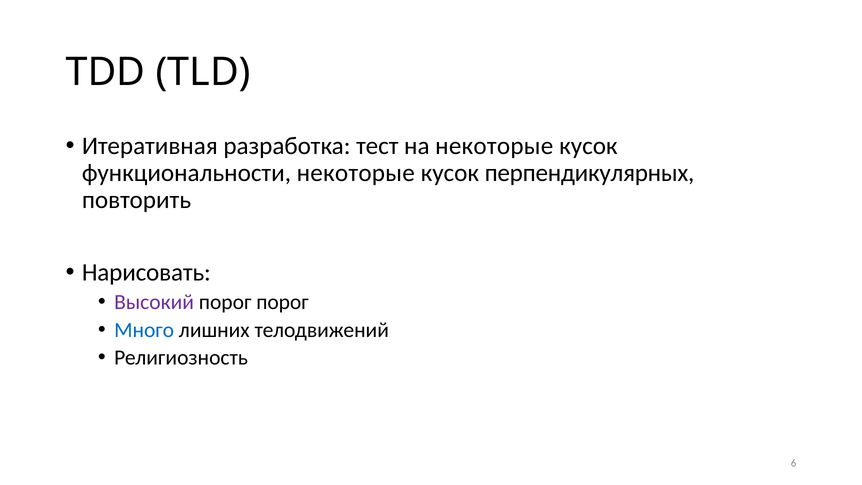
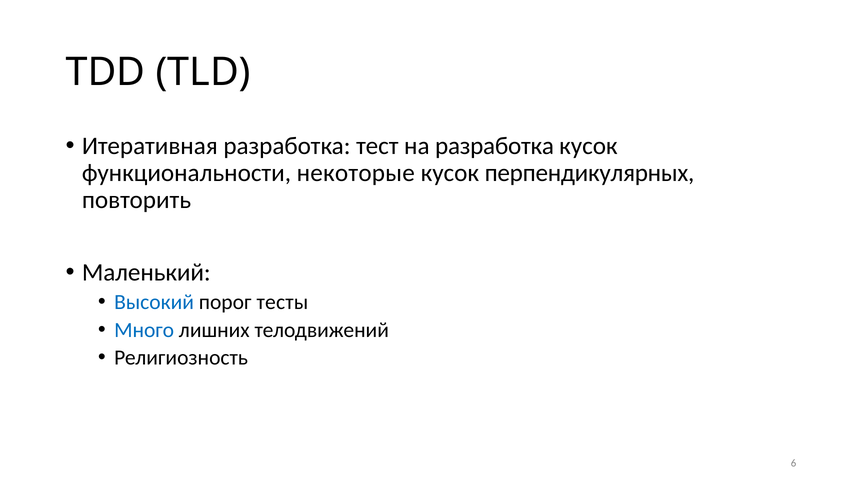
на некоторые: некоторые -> разработка
Нарисовать: Нарисовать -> Маленький
Высокий colour: purple -> blue
порог порог: порог -> тесты
